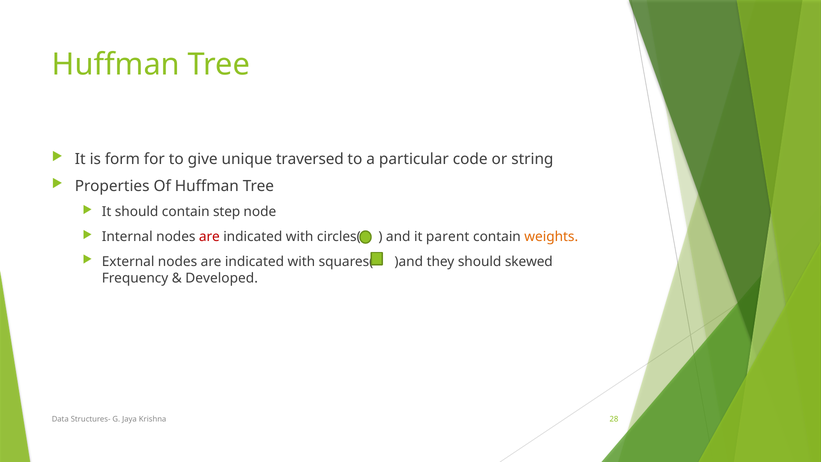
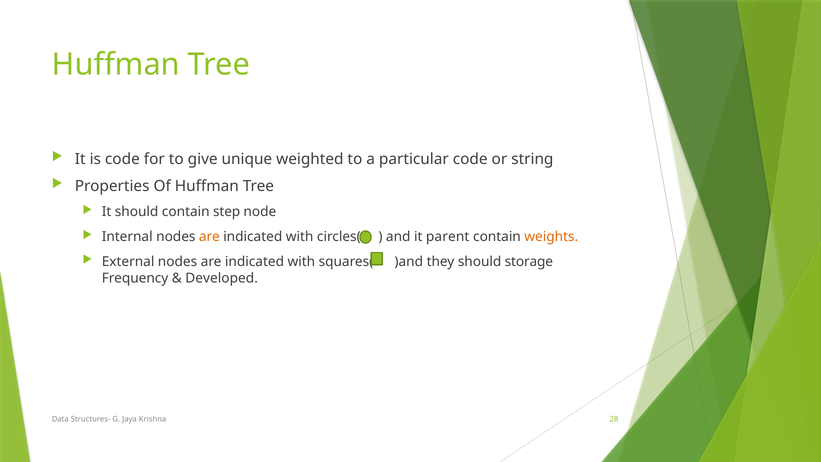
is form: form -> code
traversed: traversed -> weighted
are at (209, 237) colour: red -> orange
skewed: skewed -> storage
